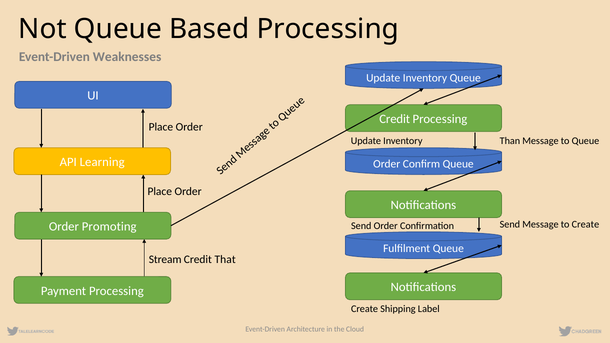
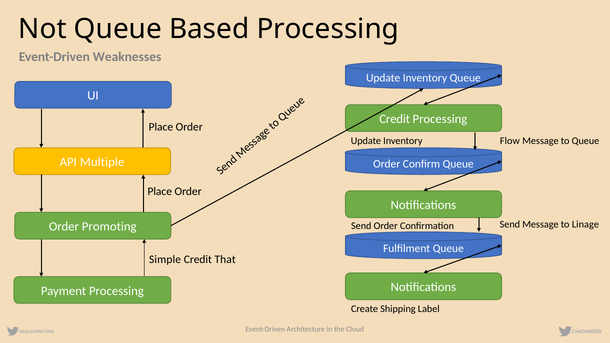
Than: Than -> Flow
Learning: Learning -> Multiple
to Create: Create -> Linage
Stream: Stream -> Simple
